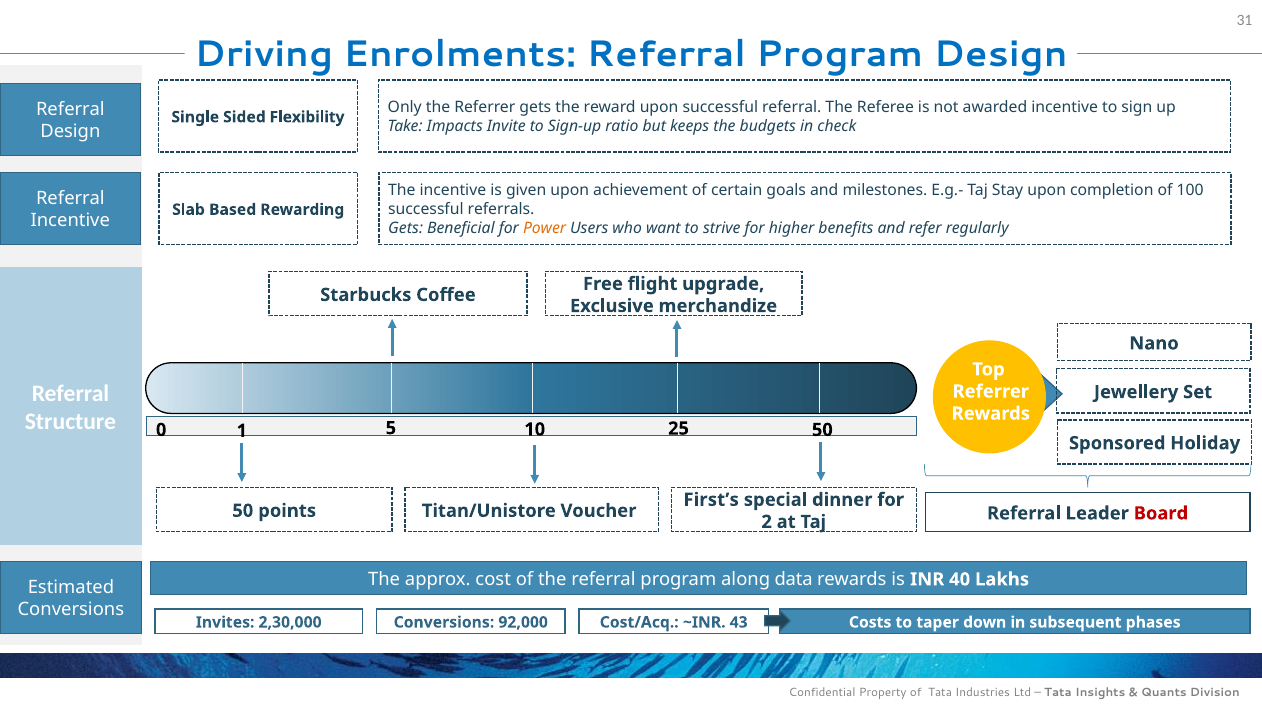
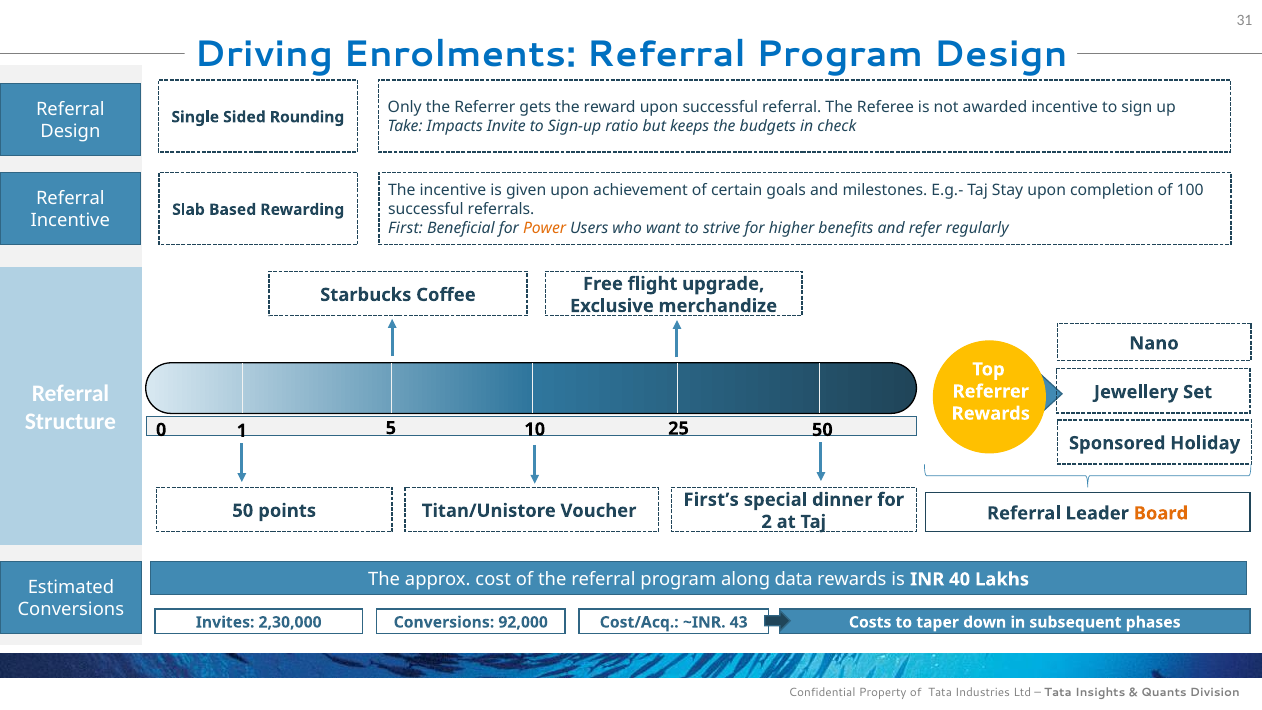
Flexibility: Flexibility -> Rounding
Gets at (406, 229): Gets -> First
Board colour: red -> orange
